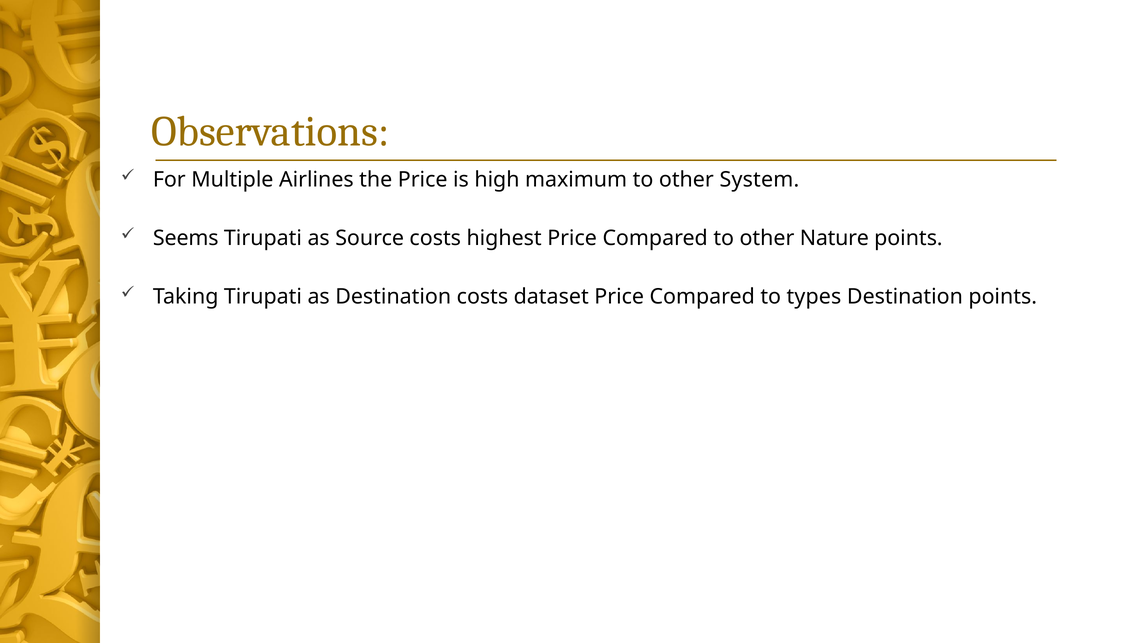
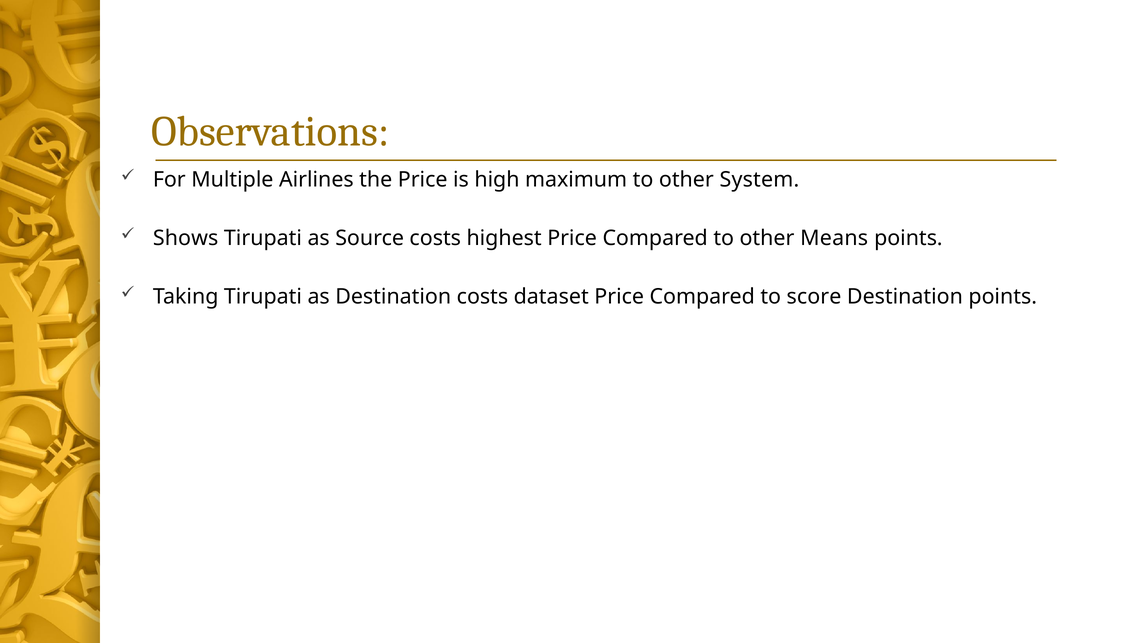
Seems: Seems -> Shows
Nature: Nature -> Means
types: types -> score
